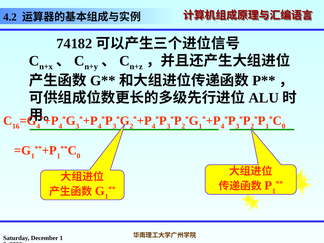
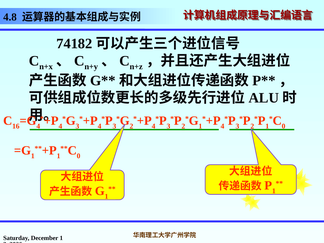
4.2: 4.2 -> 4.8
